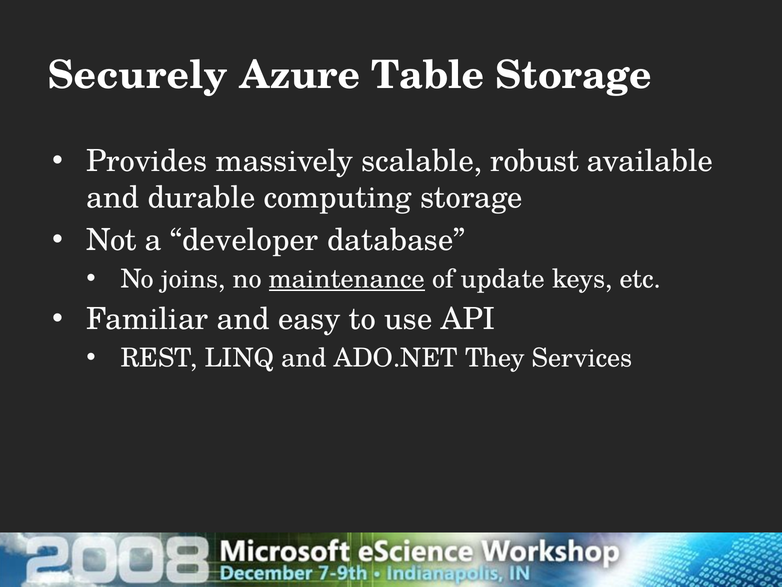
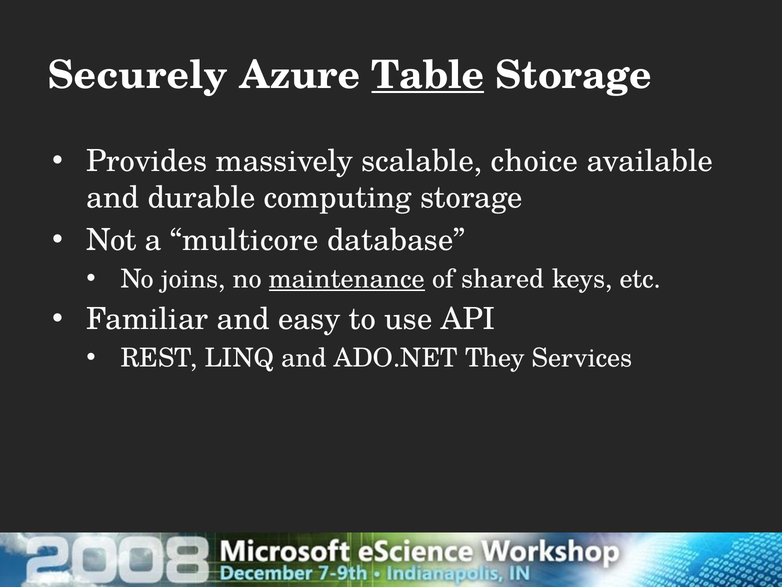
Table underline: none -> present
robust: robust -> choice
developer: developer -> multicore
update: update -> shared
